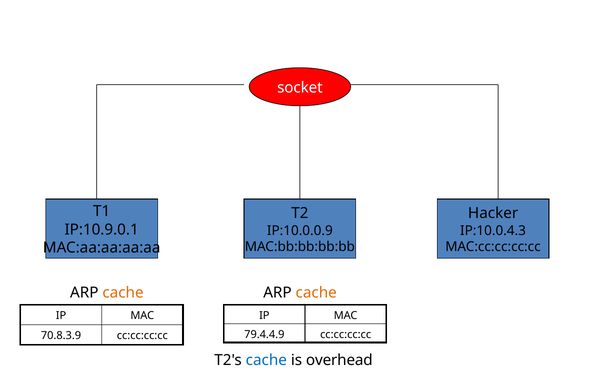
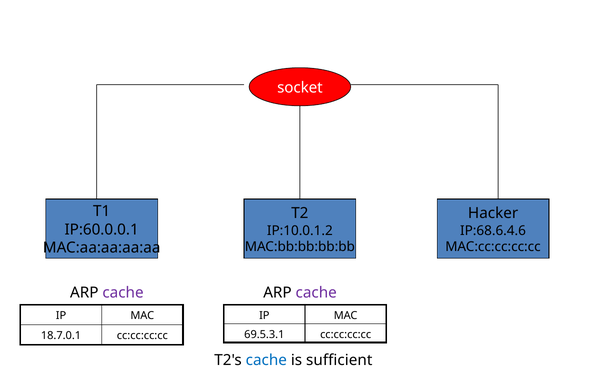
IP:10.9.0.1: IP:10.9.0.1 -> IP:60.0.0.1
IP:10.0.0.9: IP:10.0.0.9 -> IP:10.0.1.2
IP:10.0.4.3: IP:10.0.4.3 -> IP:68.6.4.6
cache at (123, 293) colour: orange -> purple
cache at (316, 293) colour: orange -> purple
79.4.4.9: 79.4.4.9 -> 69.5.3.1
70.8.3.9: 70.8.3.9 -> 18.7.0.1
overhead: overhead -> sufficient
